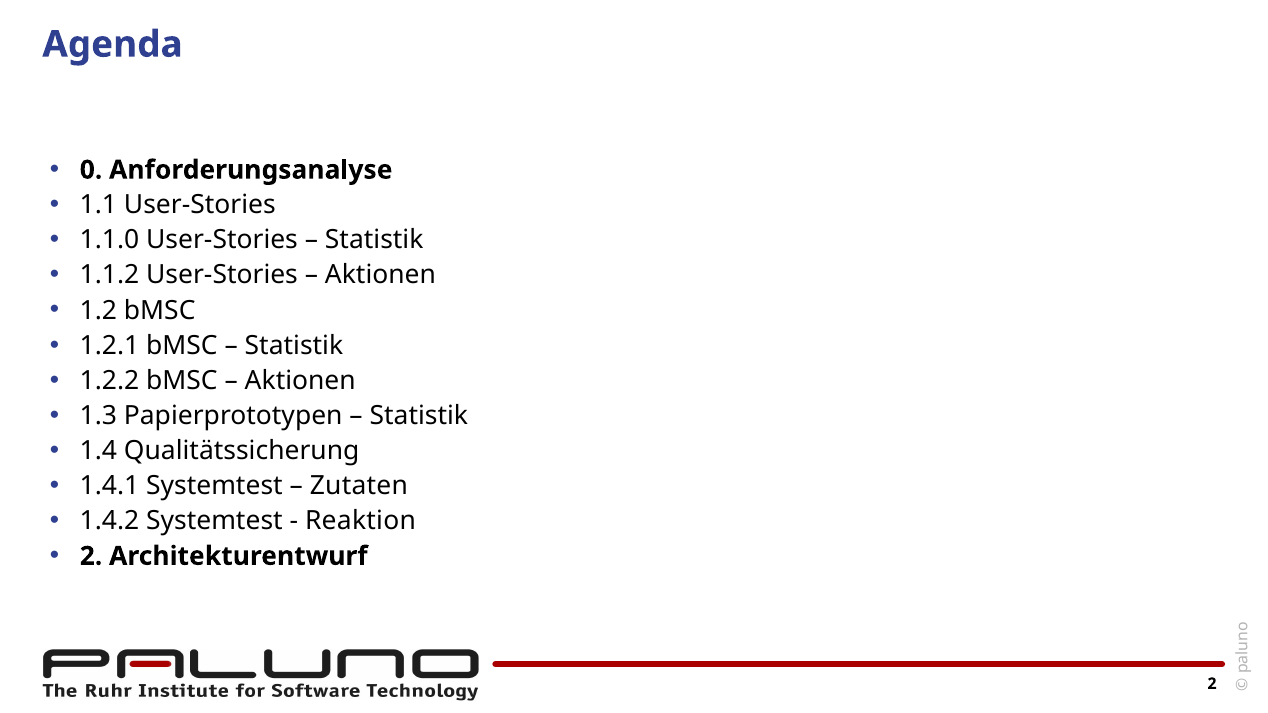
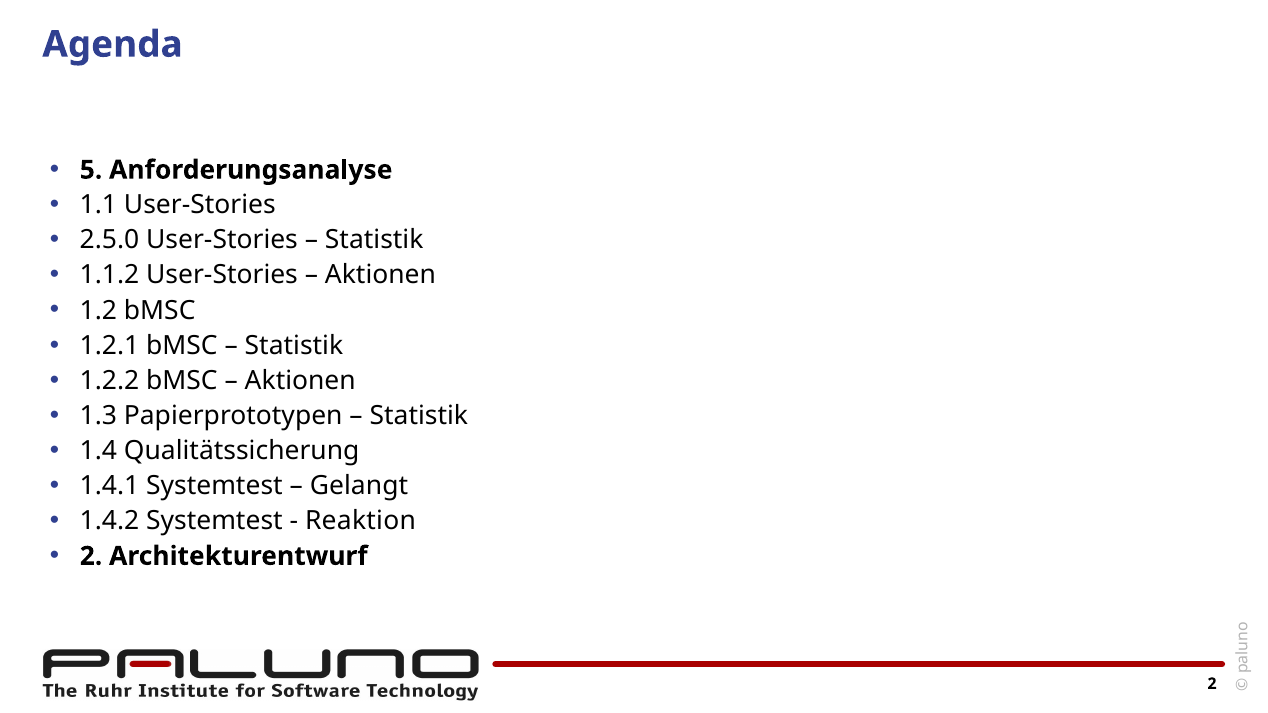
0: 0 -> 5
1.1.0: 1.1.0 -> 2.5.0
Zutaten: Zutaten -> Gelangt
